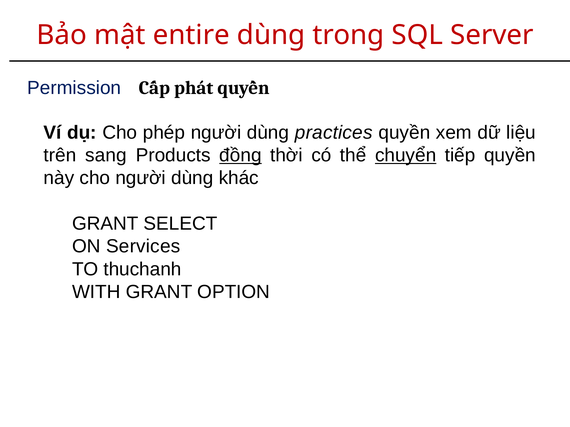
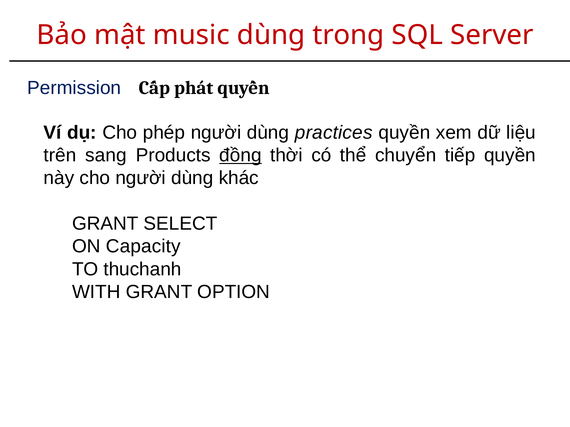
entire: entire -> music
chuyển underline: present -> none
Services: Services -> Capacity
